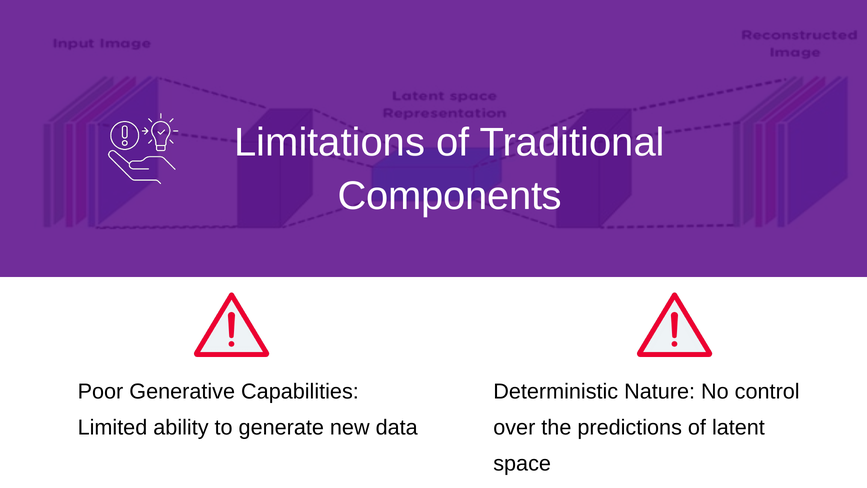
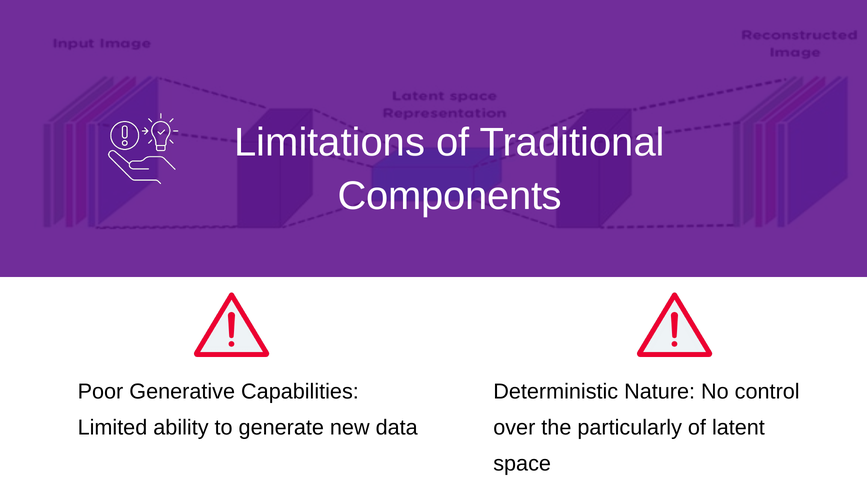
predictions: predictions -> particularly
